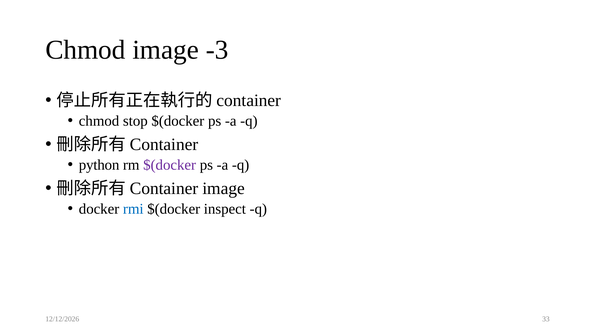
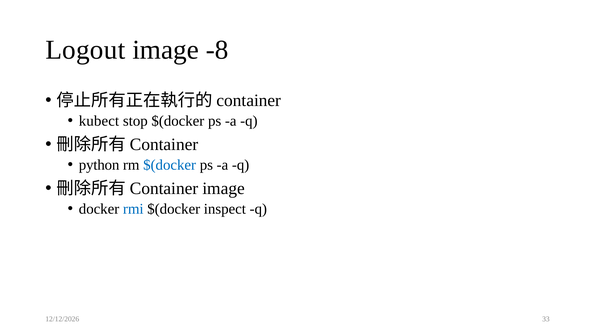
Chmod at (85, 50): Chmod -> Logout
-3: -3 -> -8
chmod at (99, 121): chmod -> kubect
$(docker at (170, 165) colour: purple -> blue
